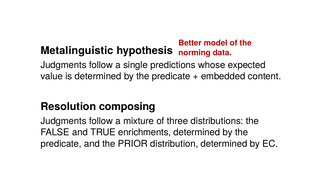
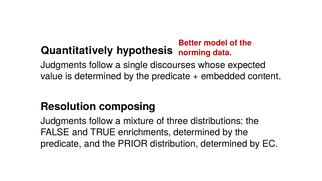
Metalinguistic: Metalinguistic -> Quantitatively
predictions: predictions -> discourses
